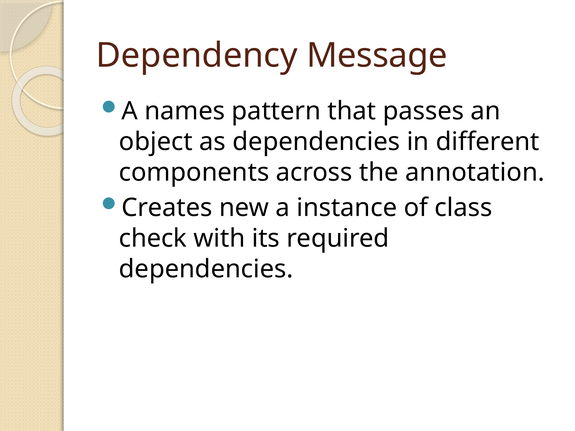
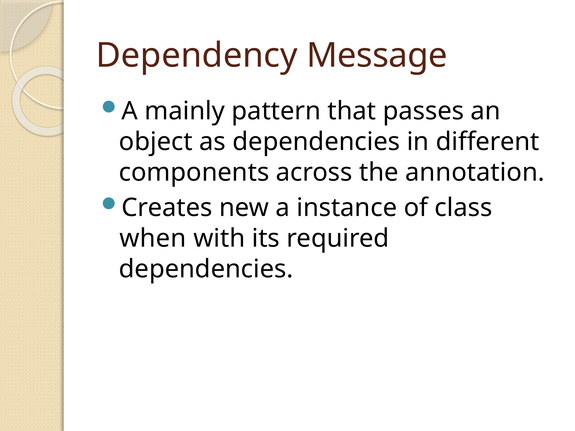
names: names -> mainly
check: check -> when
